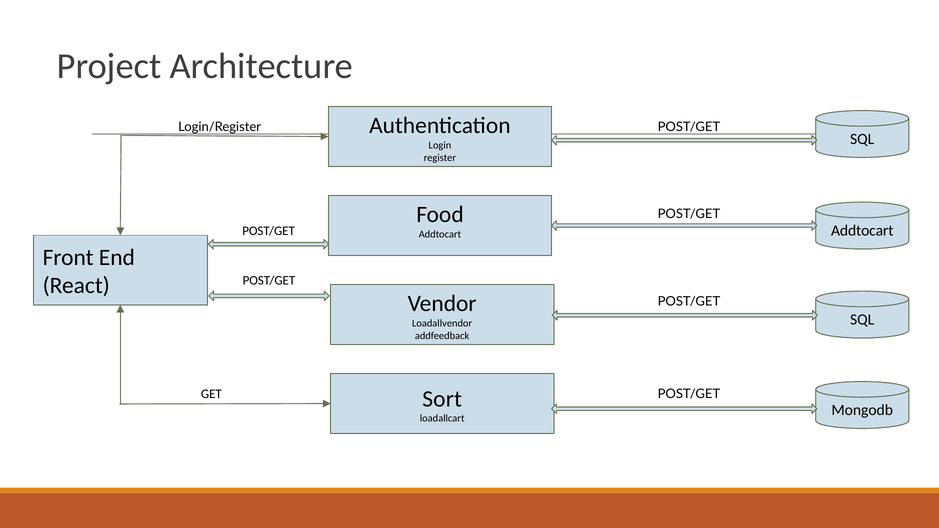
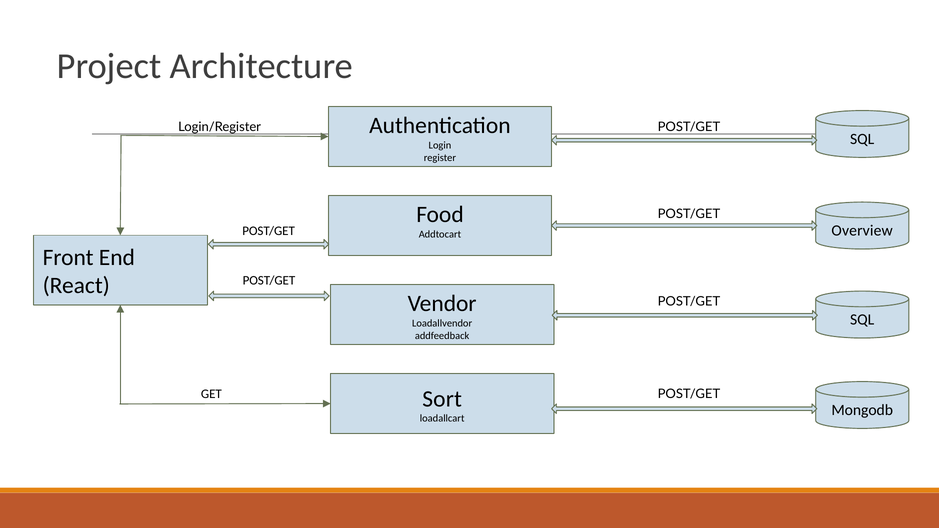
Addtocart at (862, 231): Addtocart -> Overview
